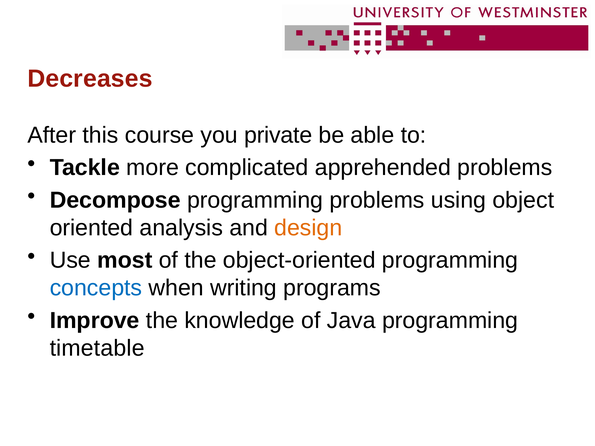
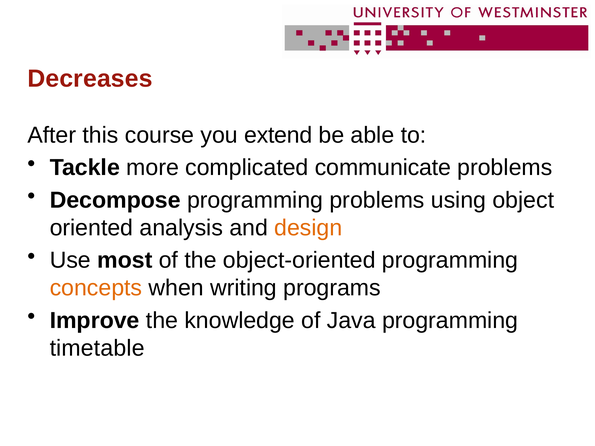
private: private -> extend
apprehended: apprehended -> communicate
concepts colour: blue -> orange
